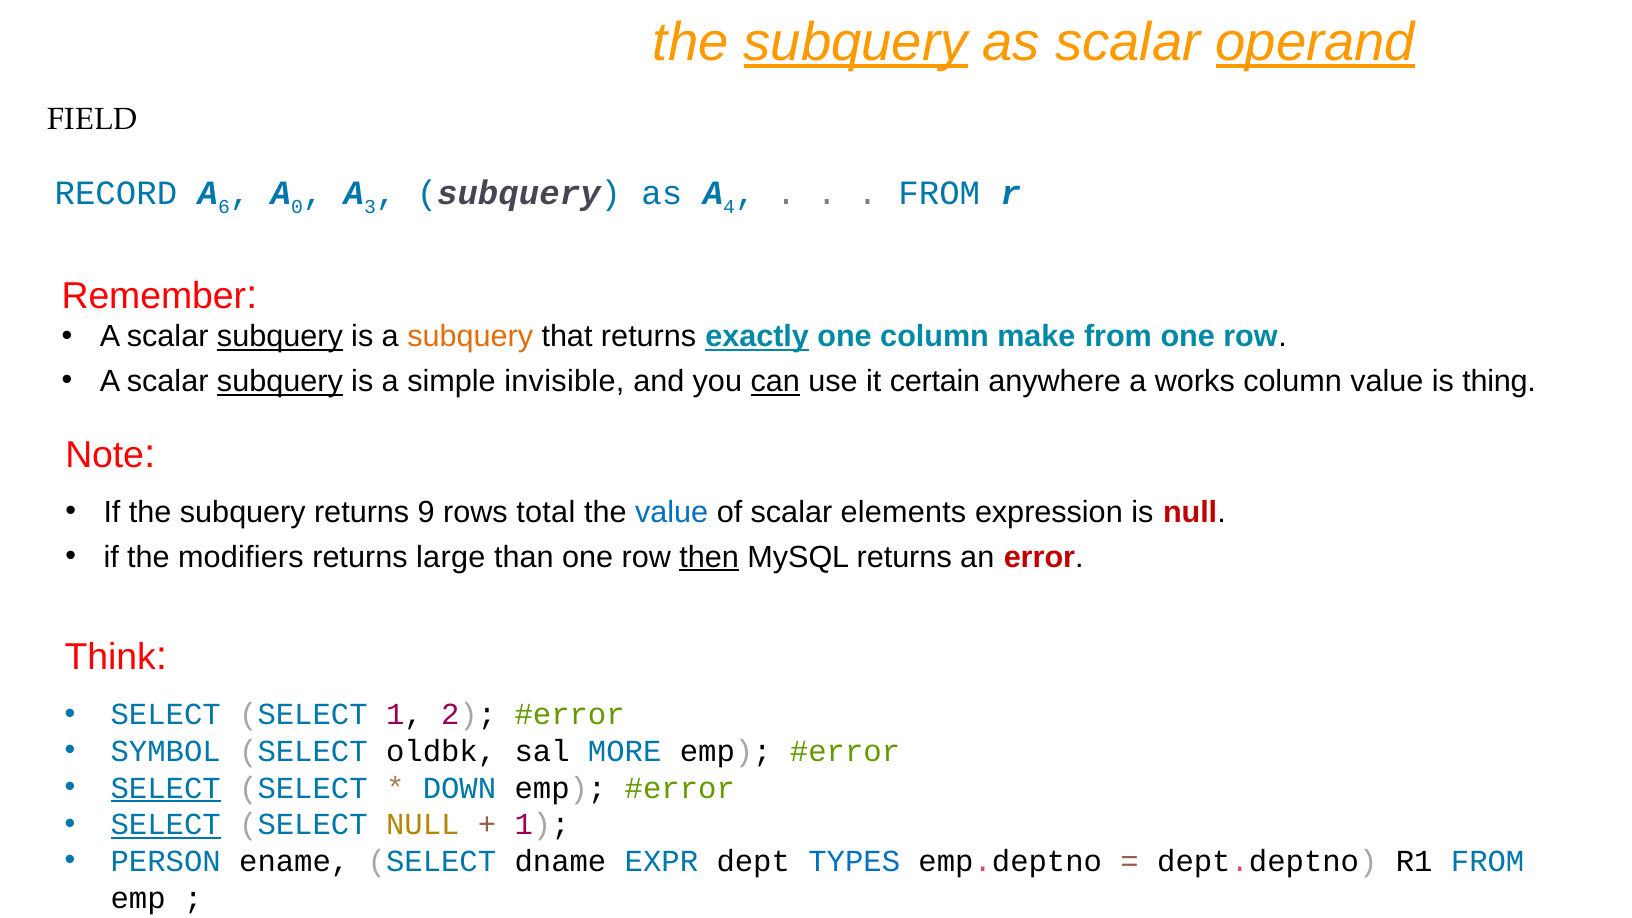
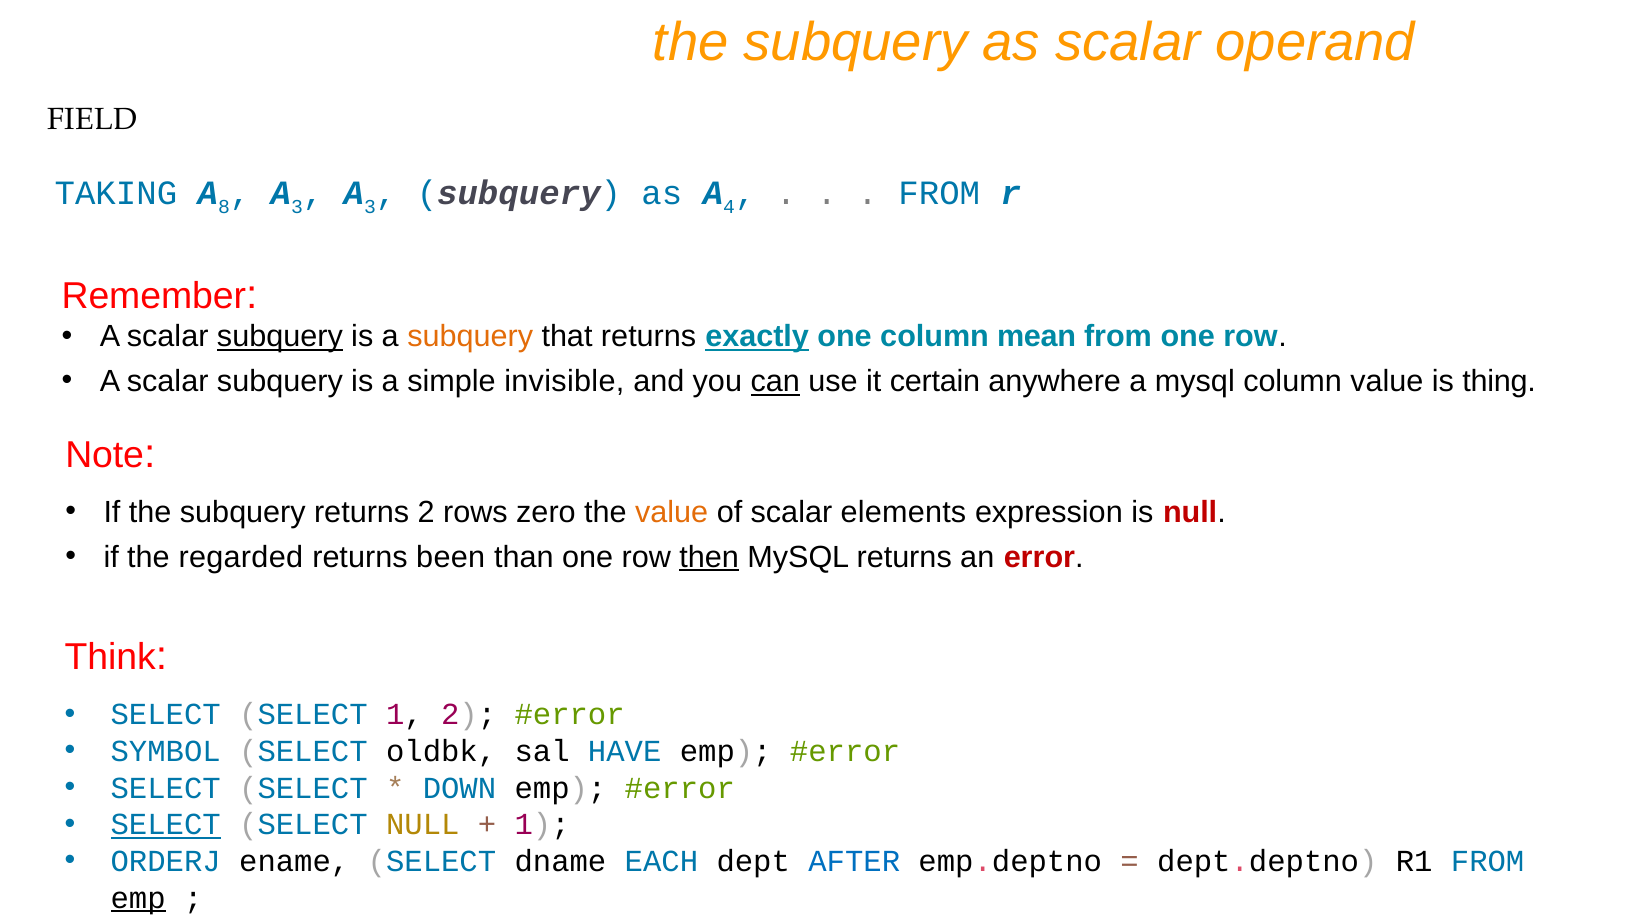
subquery at (856, 42) underline: present -> none
operand underline: present -> none
RECORD: RECORD -> TAKING
6: 6 -> 8
0 at (297, 207): 0 -> 3
make: make -> mean
subquery at (280, 382) underline: present -> none
a works: works -> mysql
returns 9: 9 -> 2
total: total -> zero
value at (672, 512) colour: blue -> orange
modifiers: modifiers -> regarded
large: large -> been
MORE: MORE -> HAVE
SELECT at (166, 788) underline: present -> none
PERSON: PERSON -> ORDERJ
EXPR: EXPR -> EACH
TYPES: TYPES -> AFTER
emp at (138, 898) underline: none -> present
